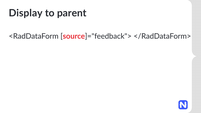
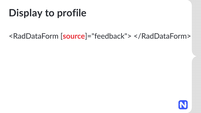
parent: parent -> profile
